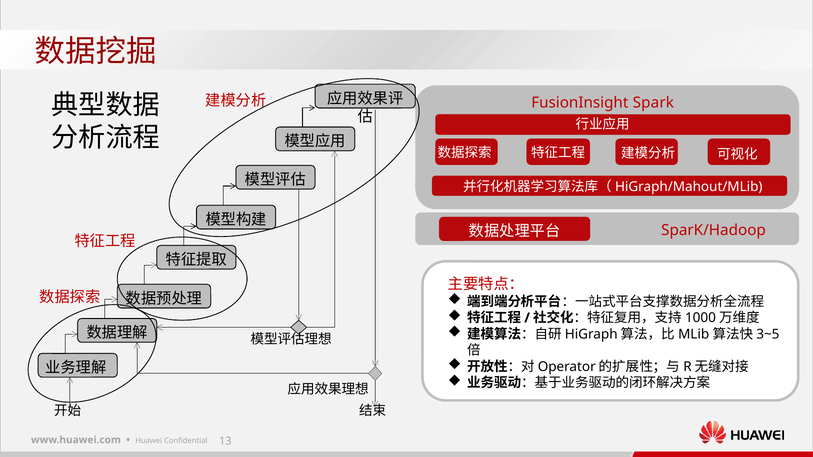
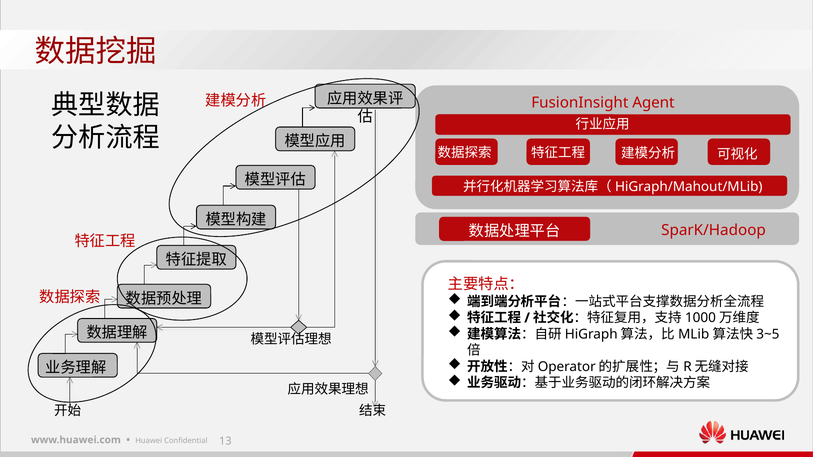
Spark: Spark -> Agent
